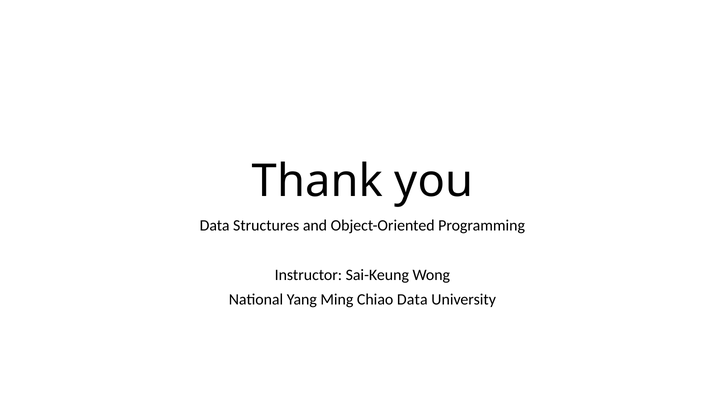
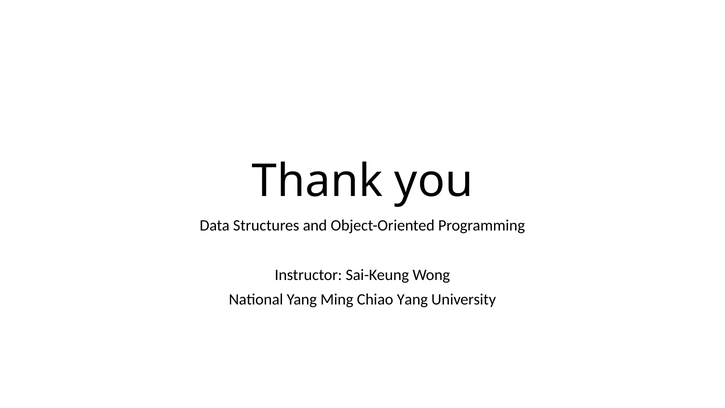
Chiao Data: Data -> Yang
